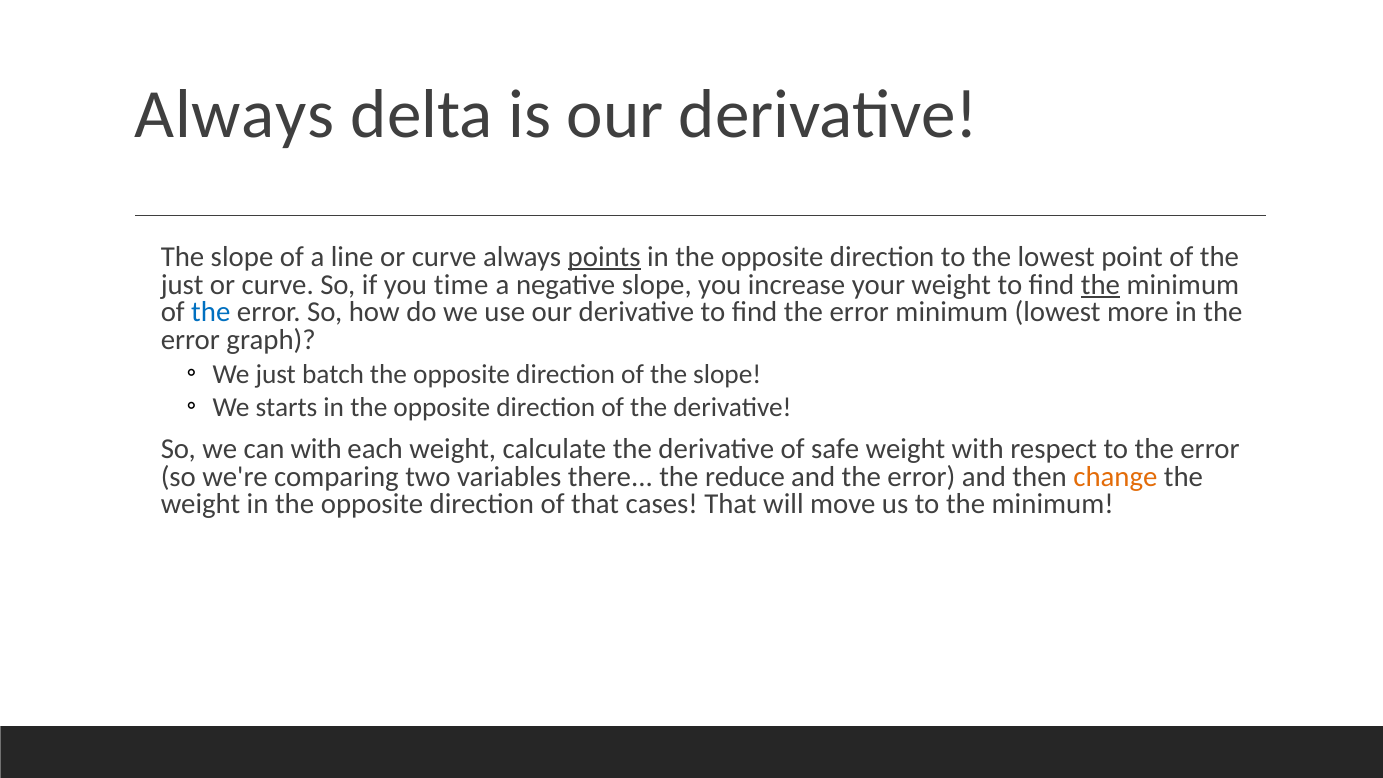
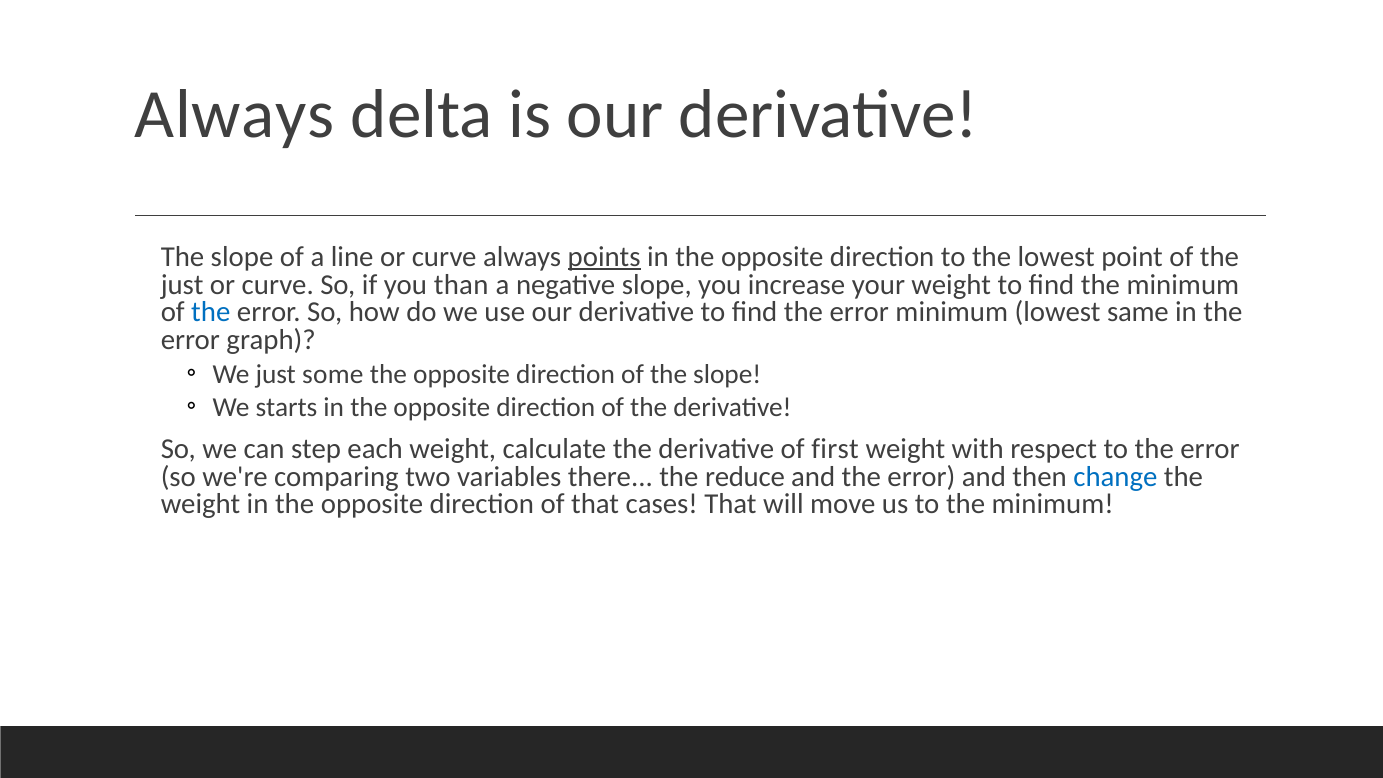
time: time -> than
the at (1100, 285) underline: present -> none
more: more -> same
batch: batch -> some
can with: with -> step
safe: safe -> first
change colour: orange -> blue
